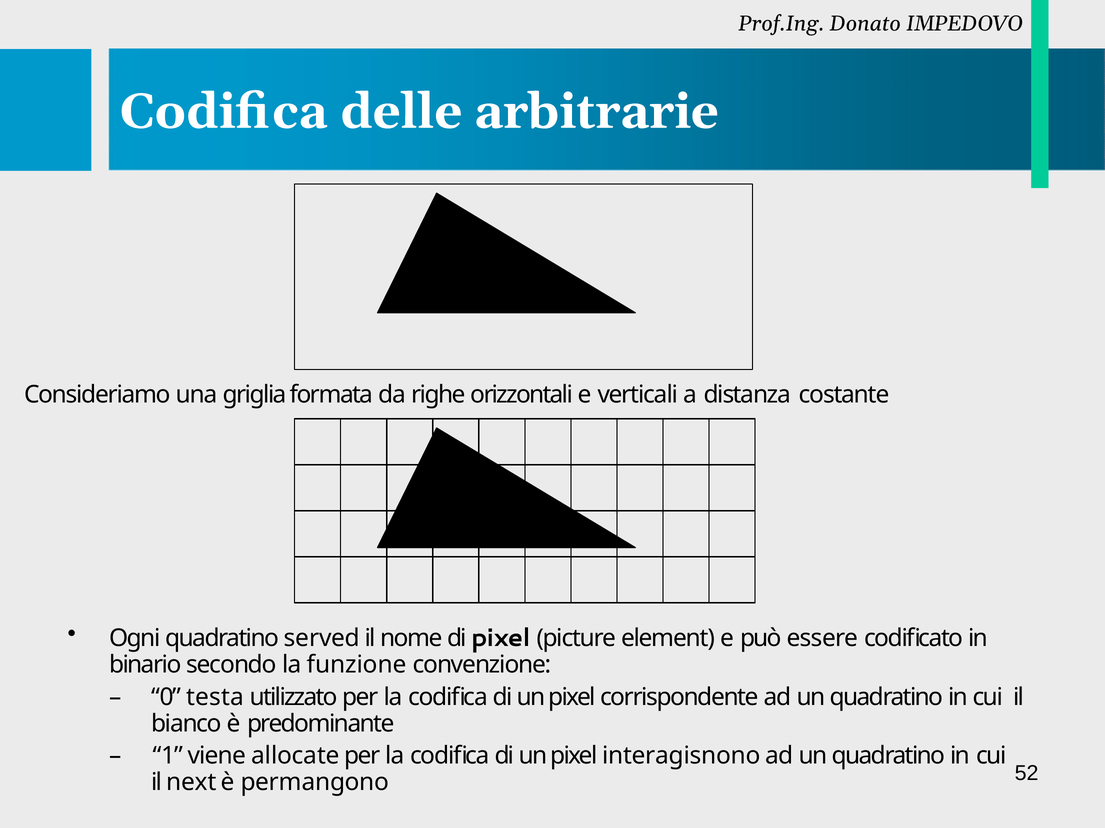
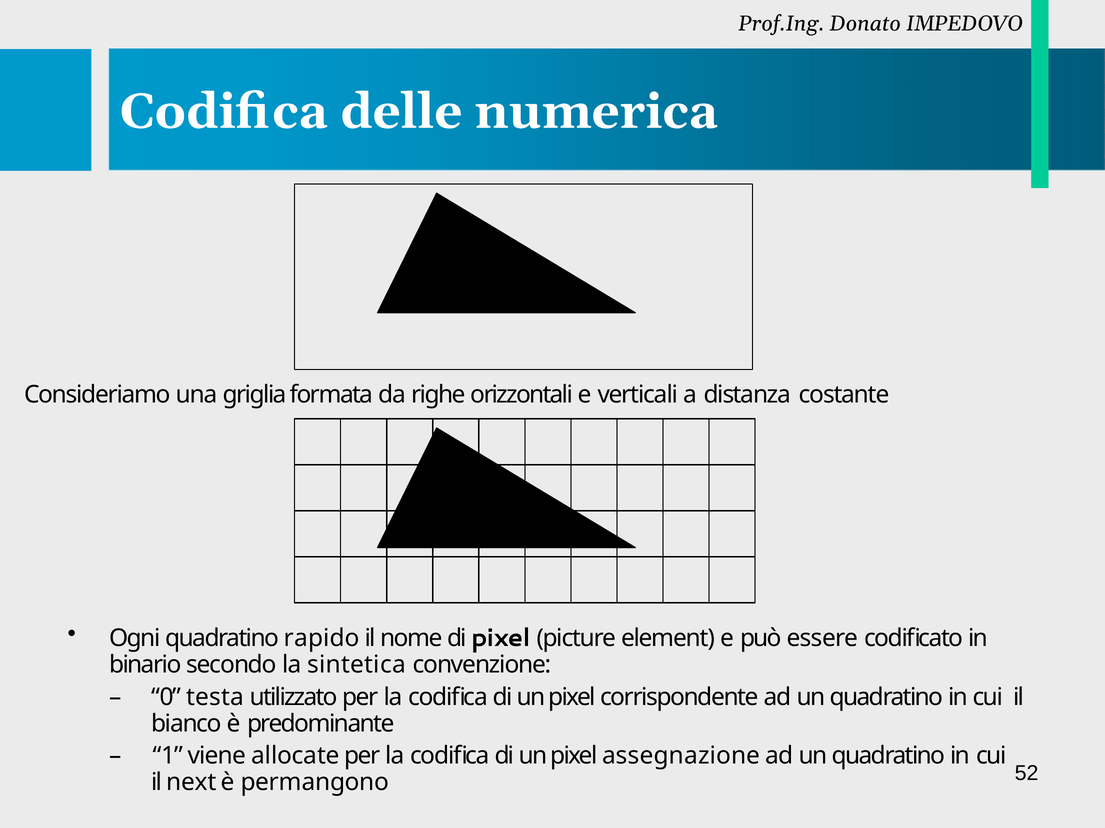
arbitrarie: arbitrarie -> numerica
served: served -> rapido
funzione: funzione -> sintetica
interagisnono: interagisnono -> assegnazione
